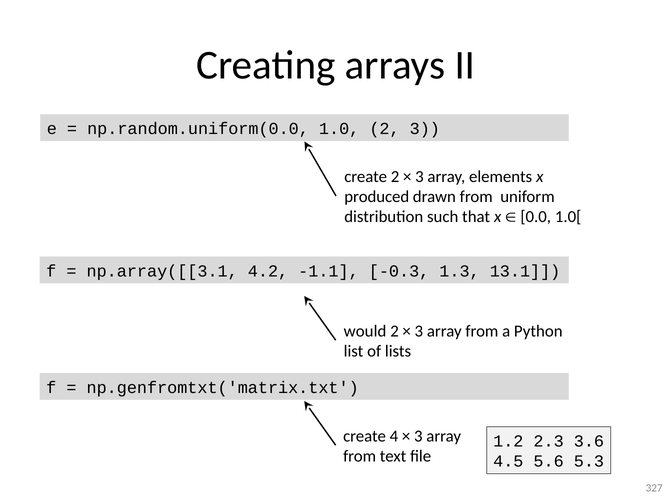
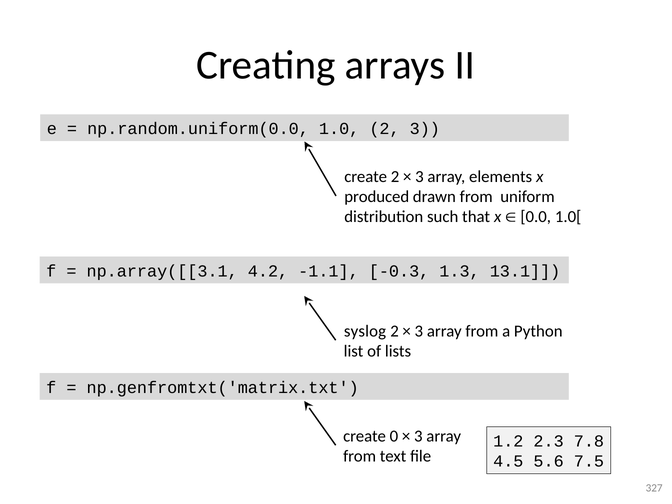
would: would -> syslog
4: 4 -> 0
3.6: 3.6 -> 7.8
5.3: 5.3 -> 7.5
